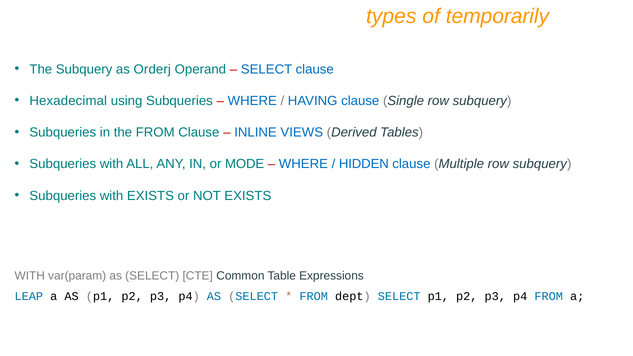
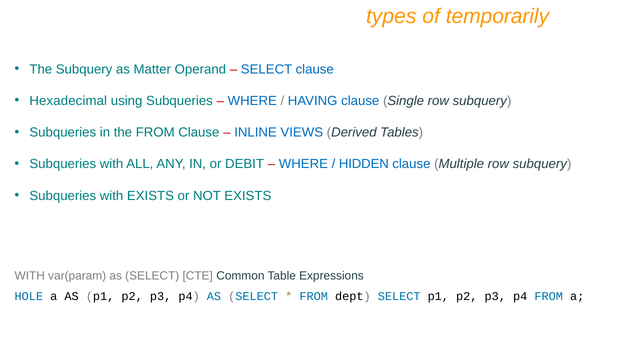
Orderj: Orderj -> Matter
MODE: MODE -> DEBIT
LEAP: LEAP -> HOLE
